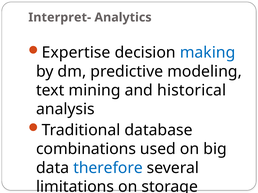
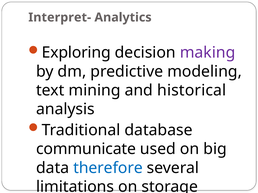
Expertise: Expertise -> Exploring
making colour: blue -> purple
combinations: combinations -> communicate
